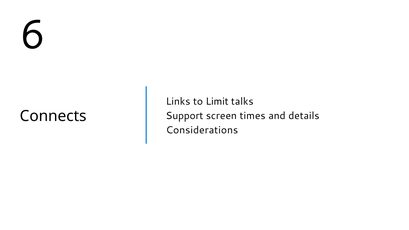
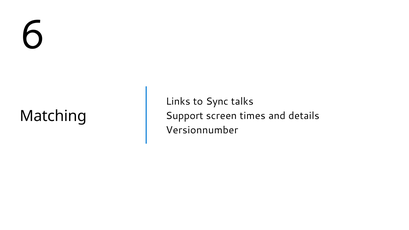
Limit: Limit -> Sync
Connects: Connects -> Matching
Considerations: Considerations -> Versionnumber
